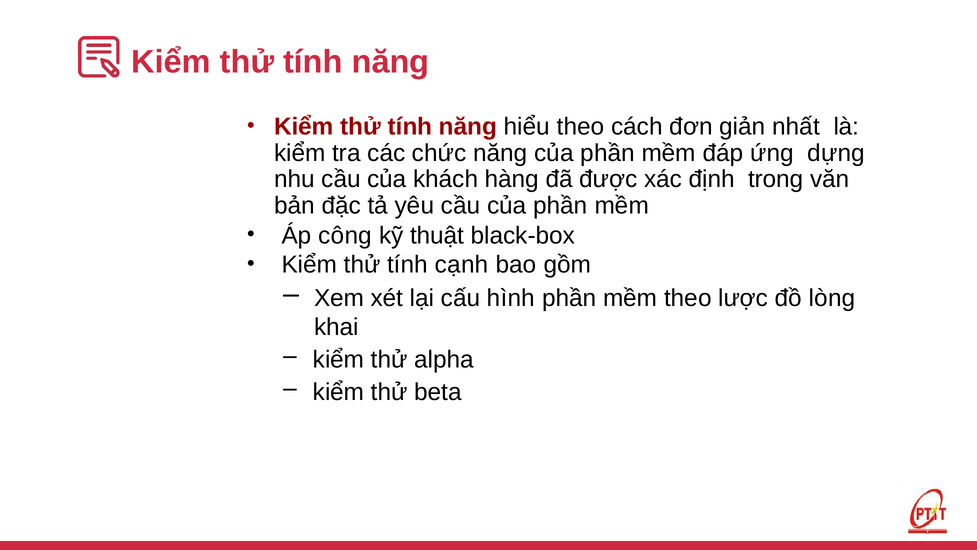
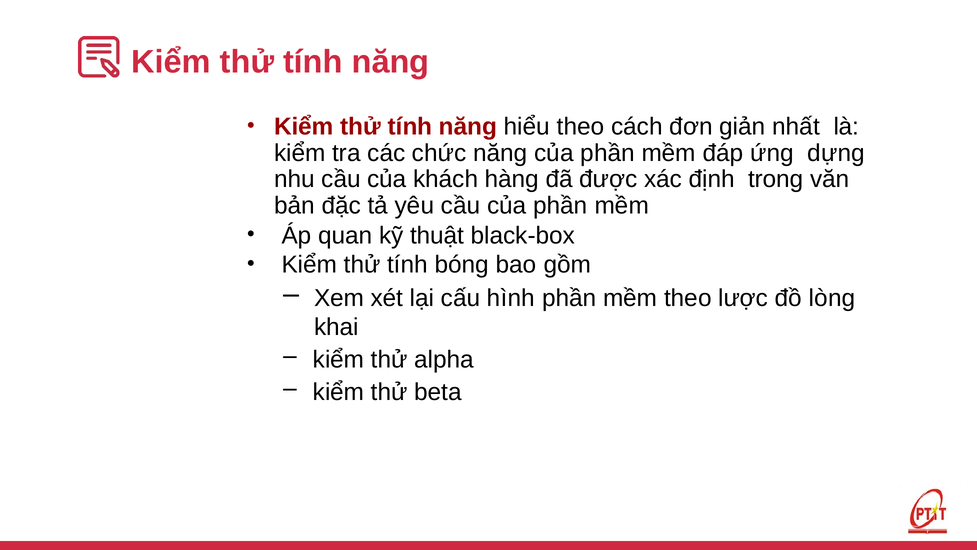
công: công -> quan
cạnh: cạnh -> bóng
